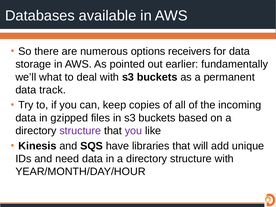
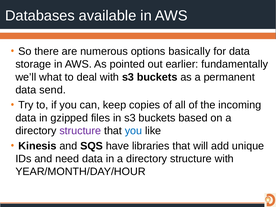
receivers: receivers -> basically
track: track -> send
you at (133, 131) colour: purple -> blue
